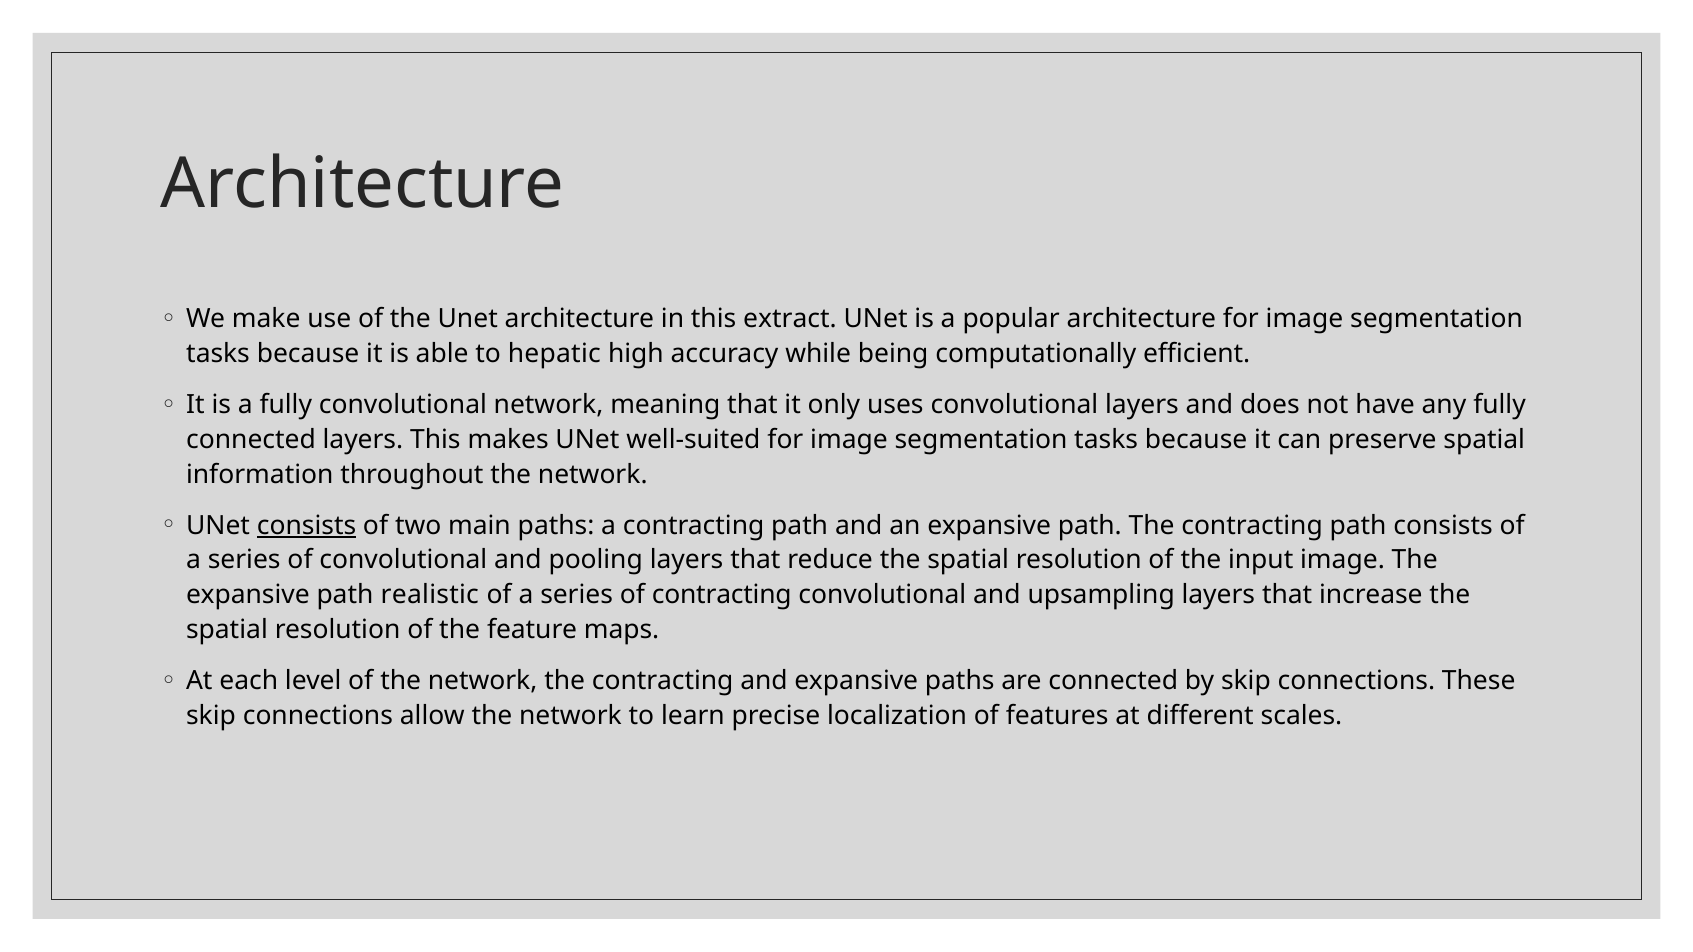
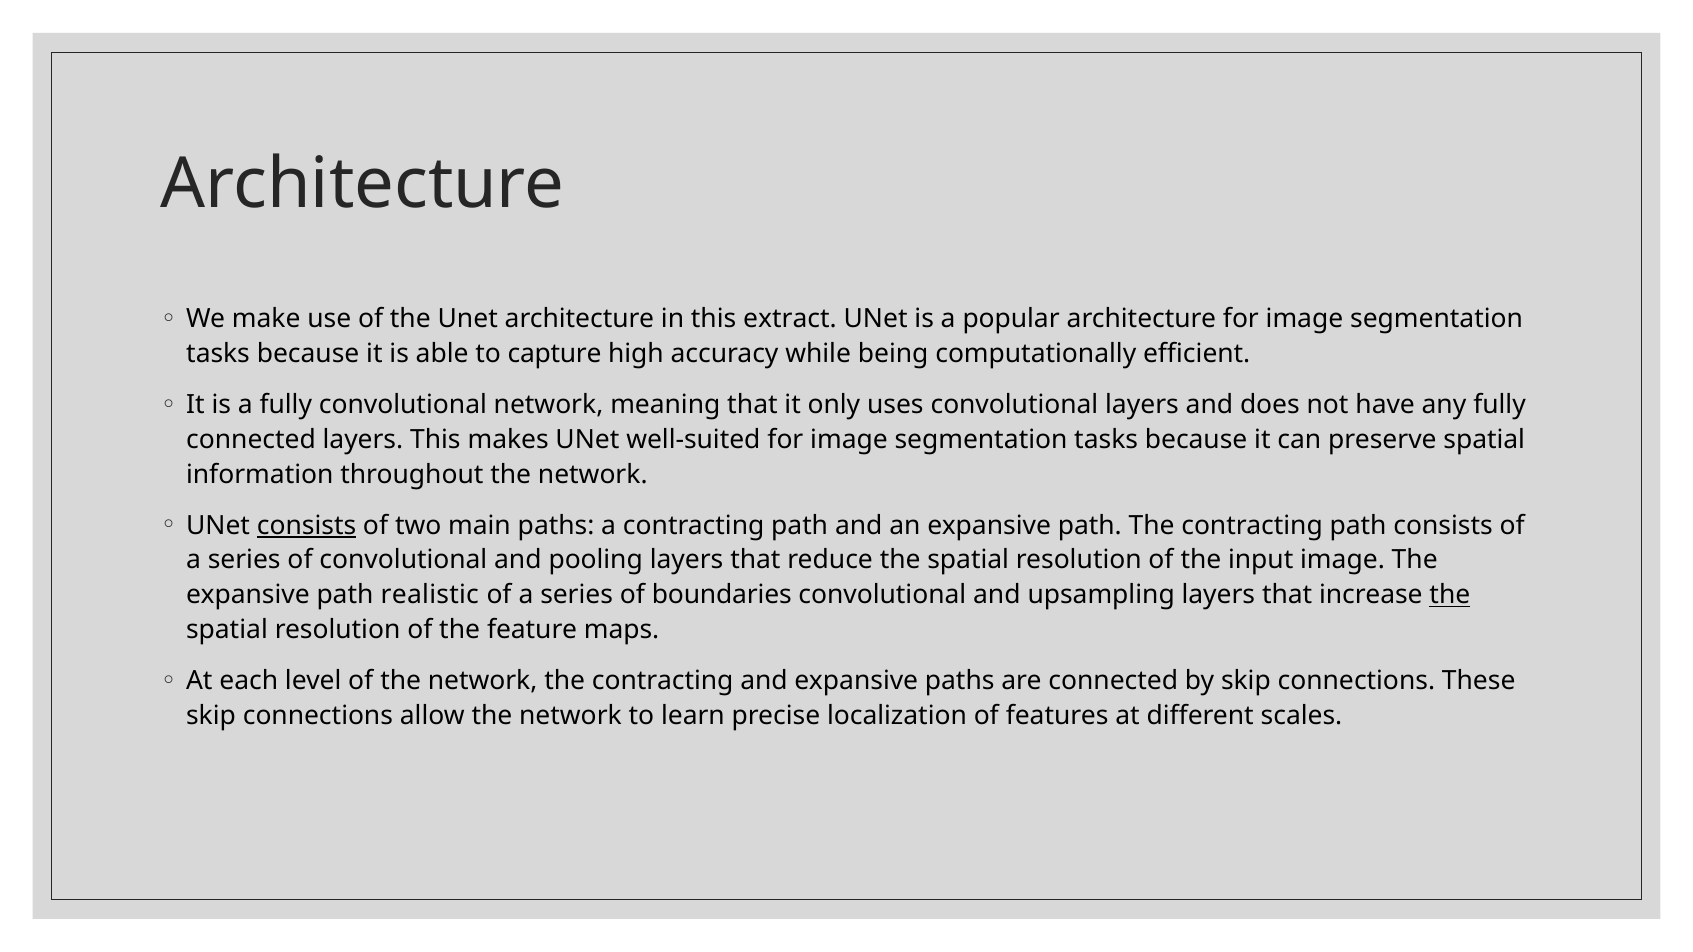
hepatic: hepatic -> capture
of contracting: contracting -> boundaries
the at (1450, 595) underline: none -> present
